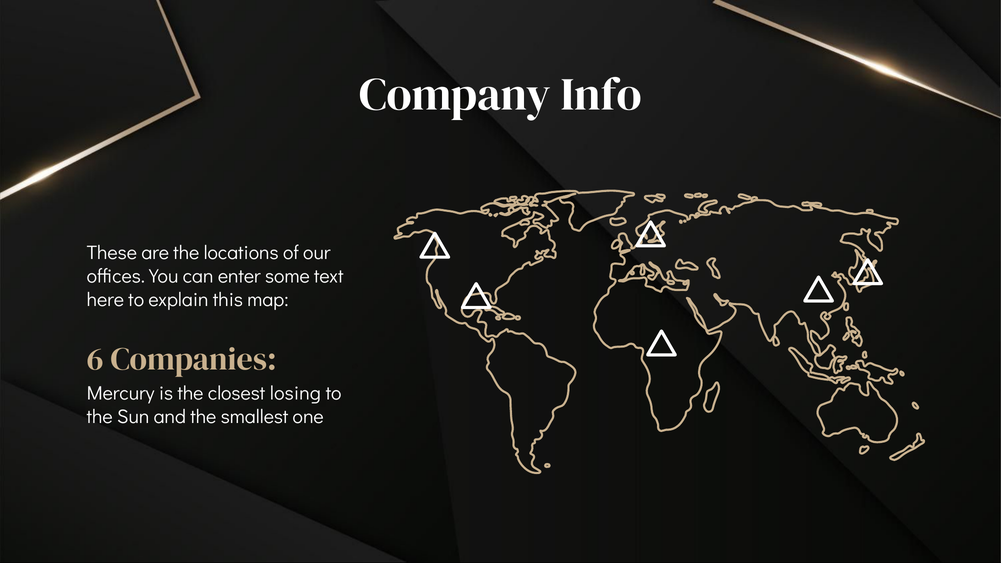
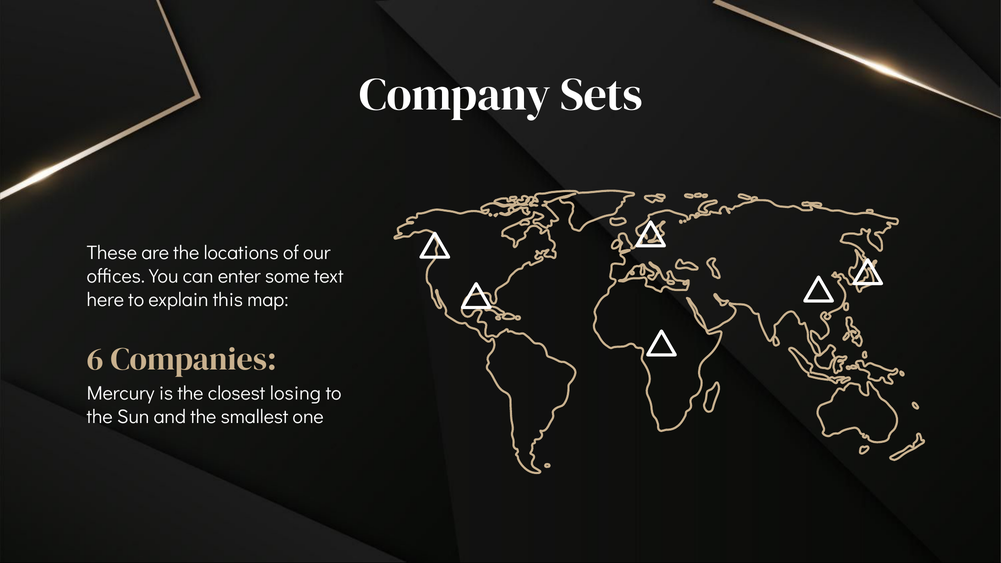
Info: Info -> Sets
